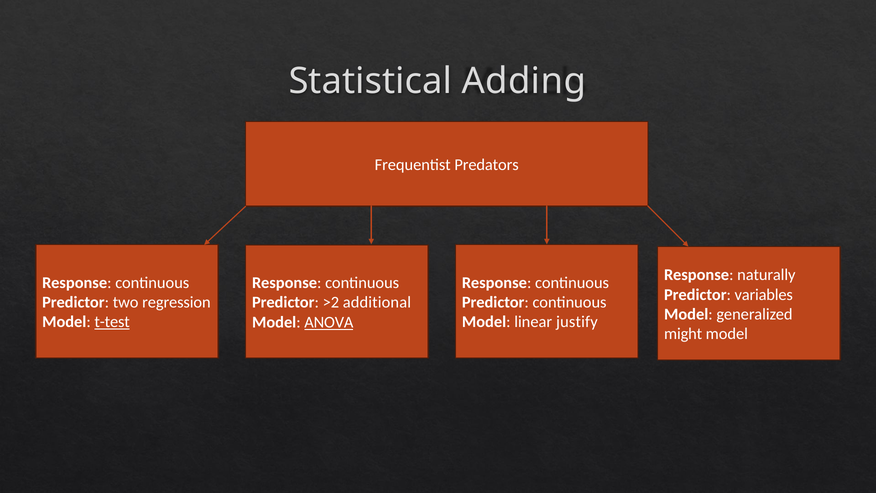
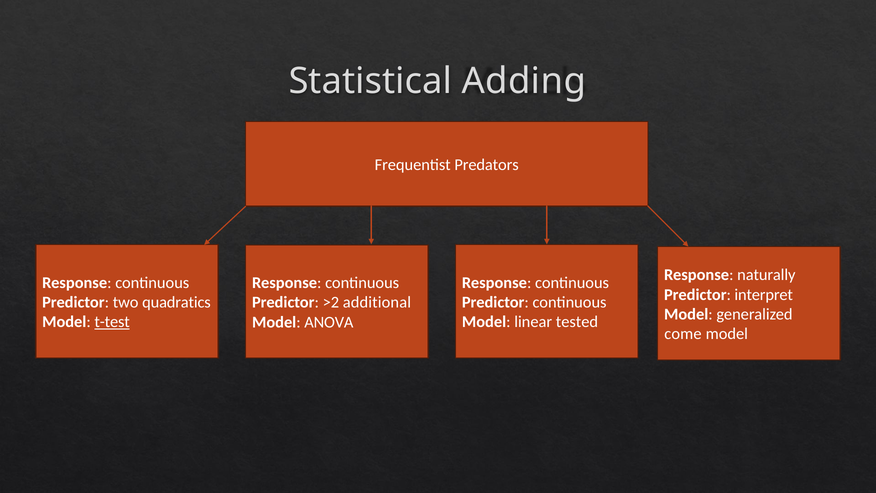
variables: variables -> interpret
regression: regression -> quadratics
justify: justify -> tested
ANOVA underline: present -> none
might: might -> come
